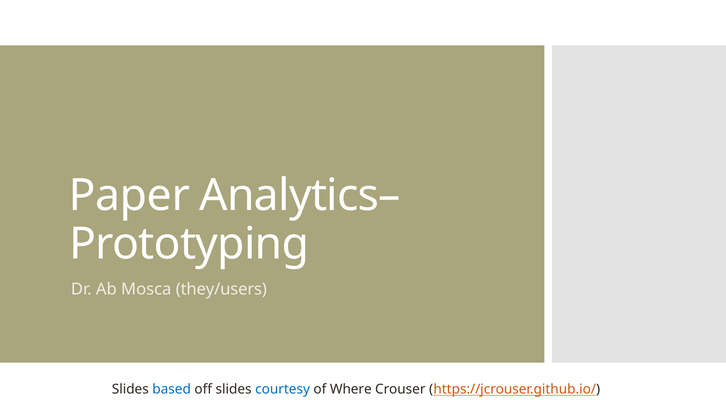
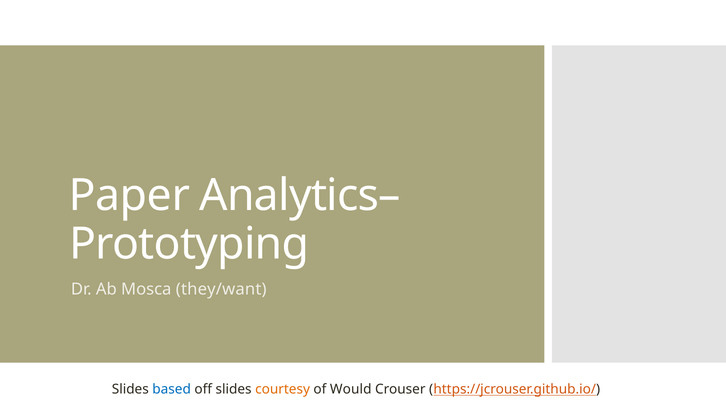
they/users: they/users -> they/want
courtesy colour: blue -> orange
Where: Where -> Would
